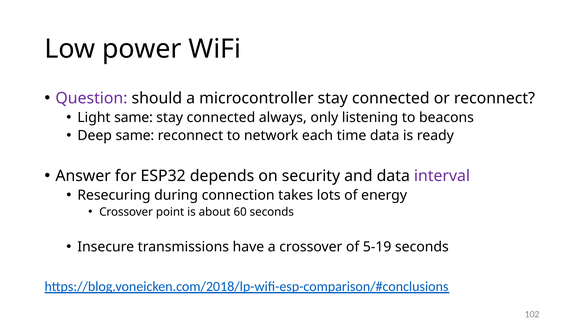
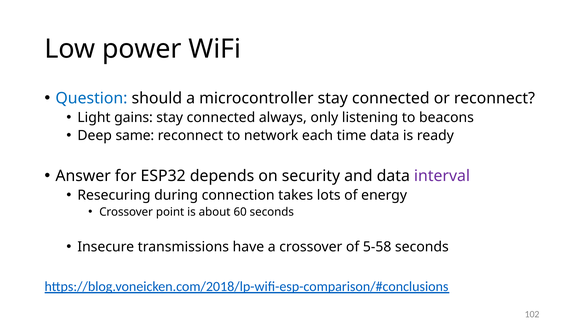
Question colour: purple -> blue
Light same: same -> gains
5-19: 5-19 -> 5-58
